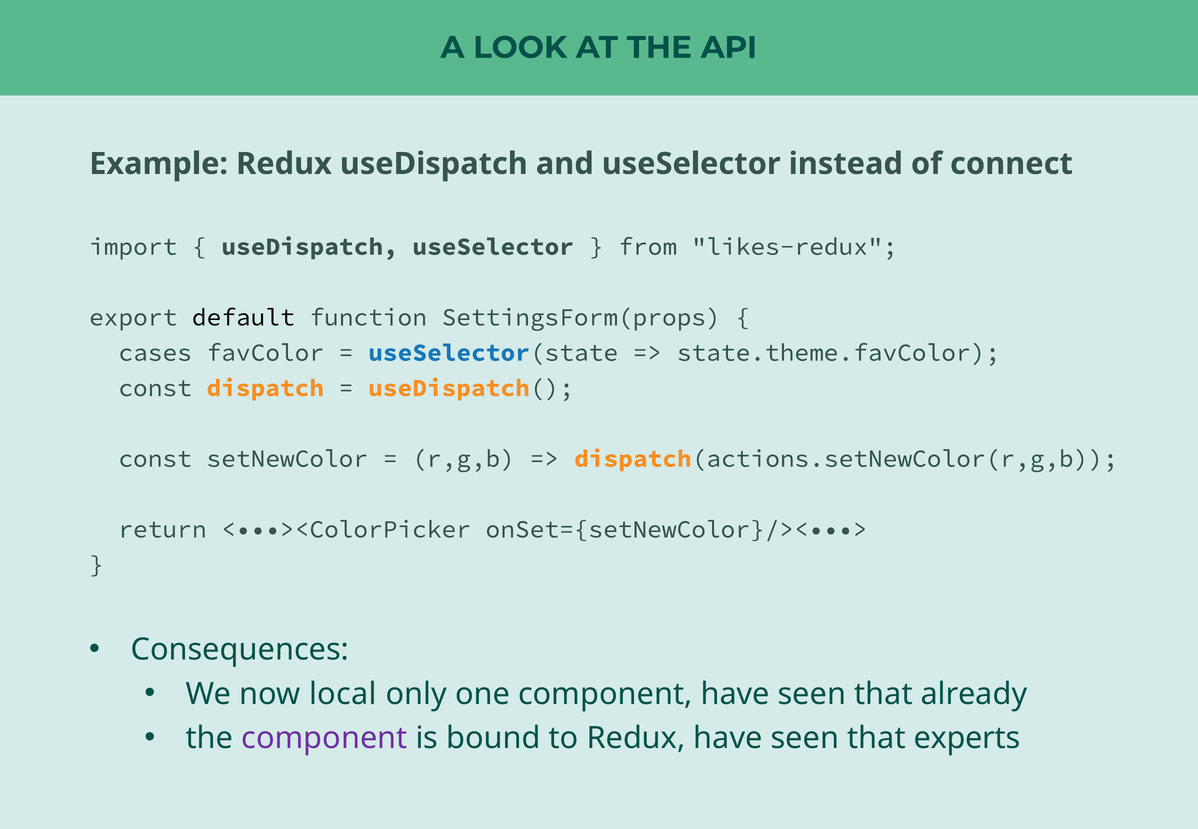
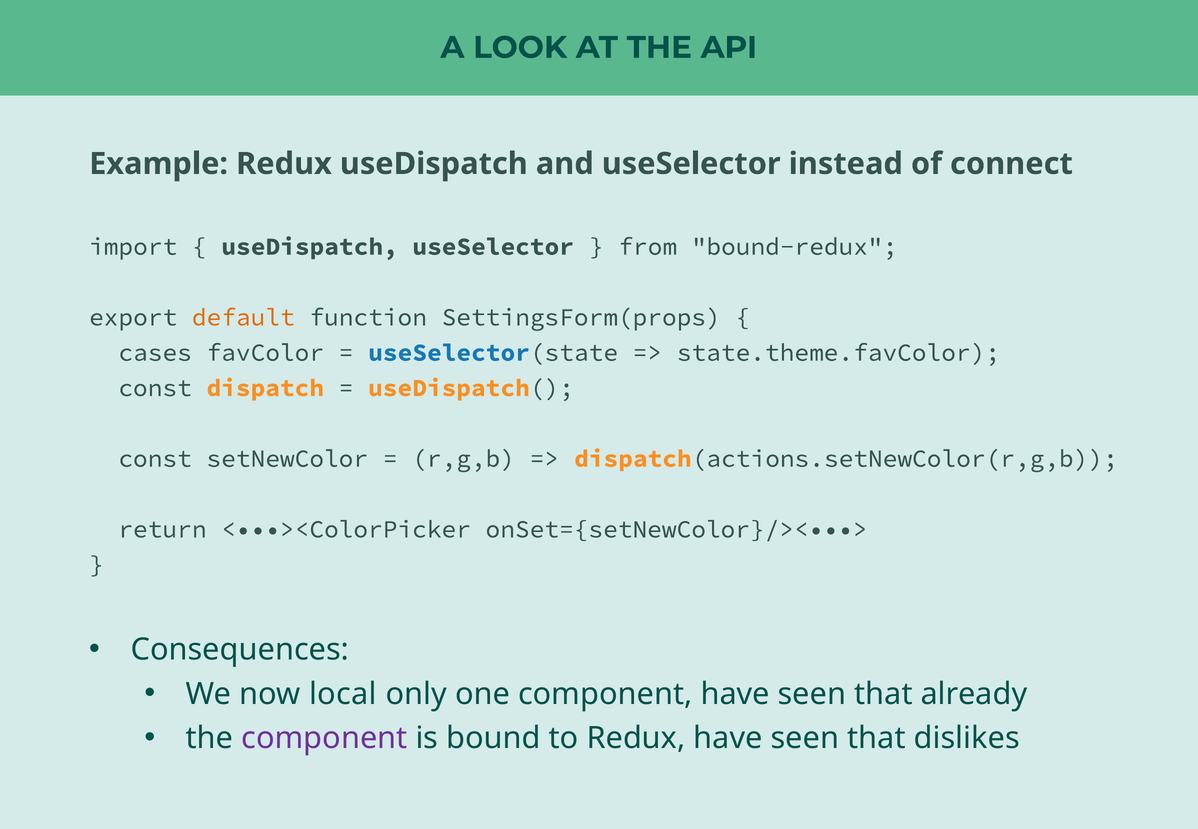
likes-redux: likes-redux -> bound-redux
default colour: black -> orange
experts: experts -> dislikes
